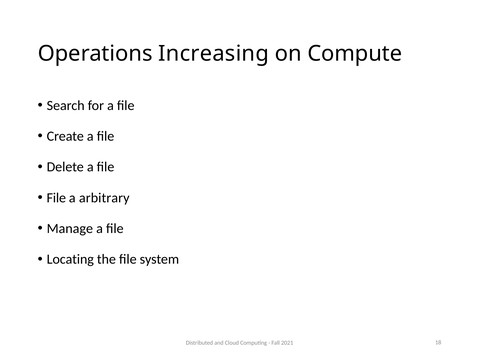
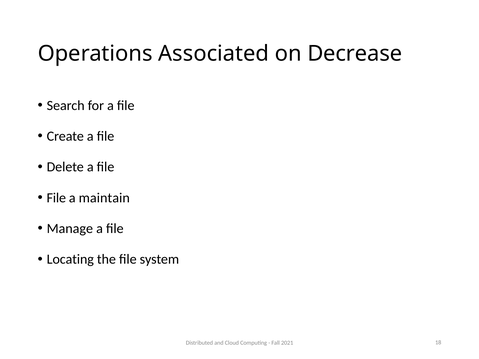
Increasing: Increasing -> Associated
Compute: Compute -> Decrease
arbitrary: arbitrary -> maintain
